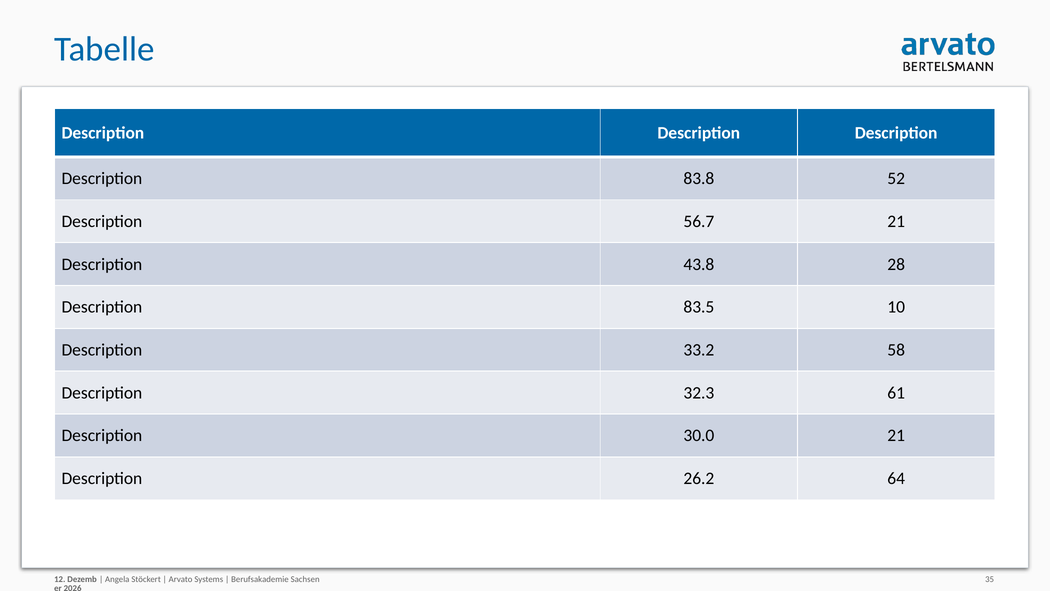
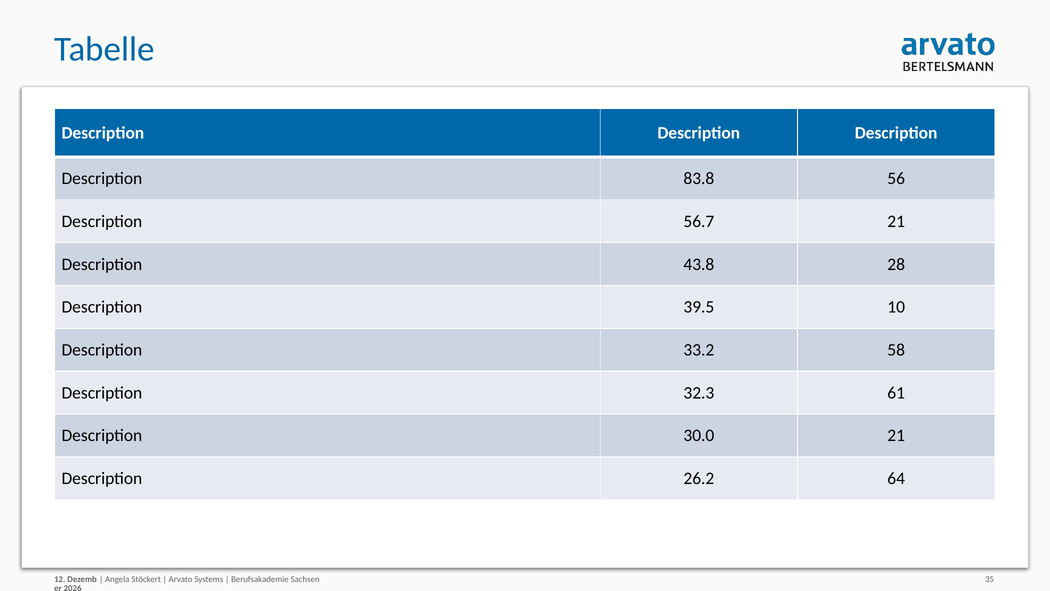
52: 52 -> 56
83.5: 83.5 -> 39.5
